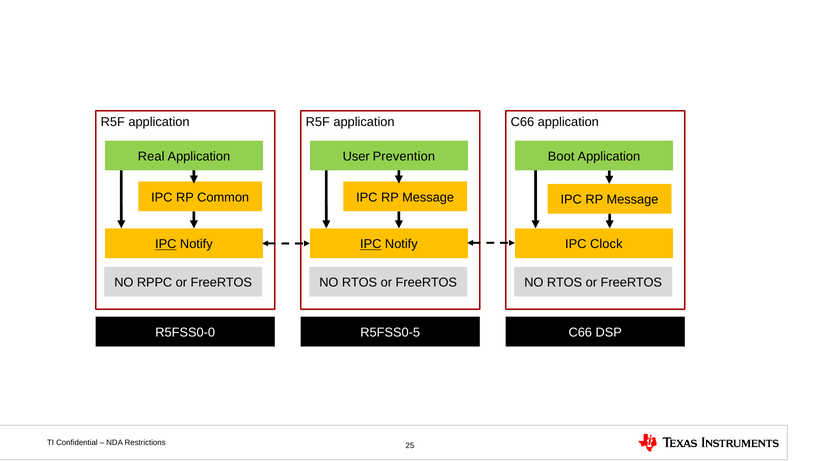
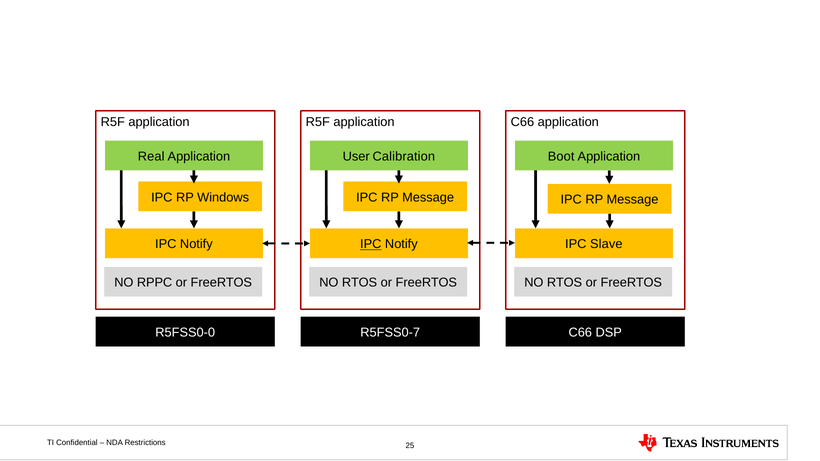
Prevention: Prevention -> Calibration
Common: Common -> Windows
IPC at (166, 244) underline: present -> none
Clock: Clock -> Slave
R5FSS0-5: R5FSS0-5 -> R5FSS0-7
